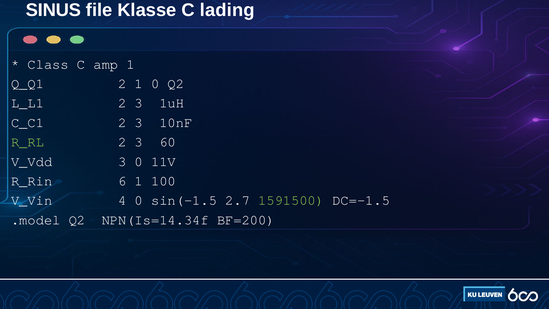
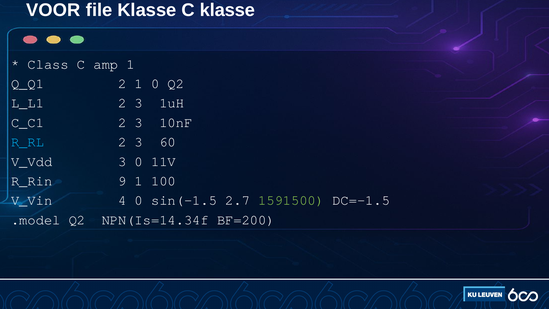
SINUS: SINUS -> VOOR
C lading: lading -> klasse
R_RL colour: light green -> light blue
6: 6 -> 9
